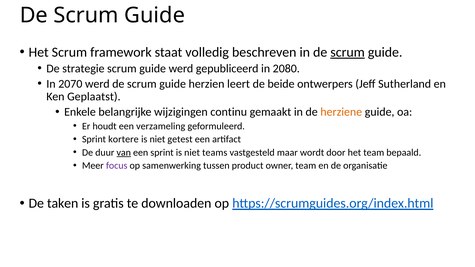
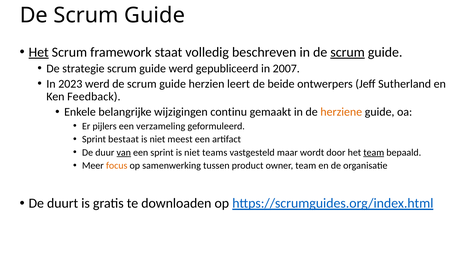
Het at (39, 52) underline: none -> present
2080: 2080 -> 2007
2070: 2070 -> 2023
Geplaatst: Geplaatst -> Feedback
houdt: houdt -> pijlers
kortere: kortere -> bestaat
getest: getest -> meest
team at (374, 153) underline: none -> present
focus colour: purple -> orange
taken: taken -> duurt
